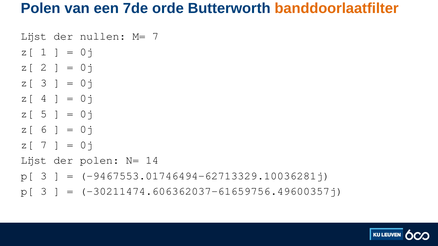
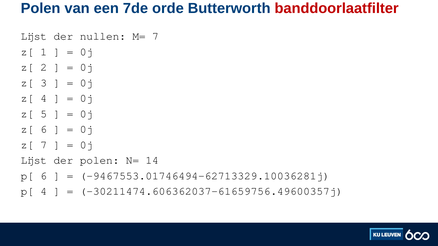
banddoorlaatfilter colour: orange -> red
3 at (44, 176): 3 -> 6
3 at (44, 192): 3 -> 4
